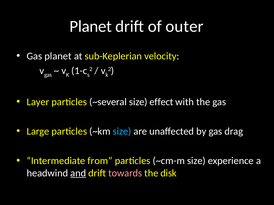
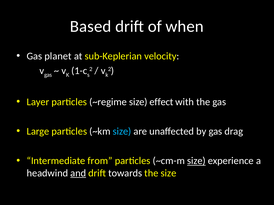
Planet at (91, 27): Planet -> Based
outer: outer -> when
~several: ~several -> ~regime
size at (196, 161) underline: none -> present
towards colour: pink -> white
the disk: disk -> size
